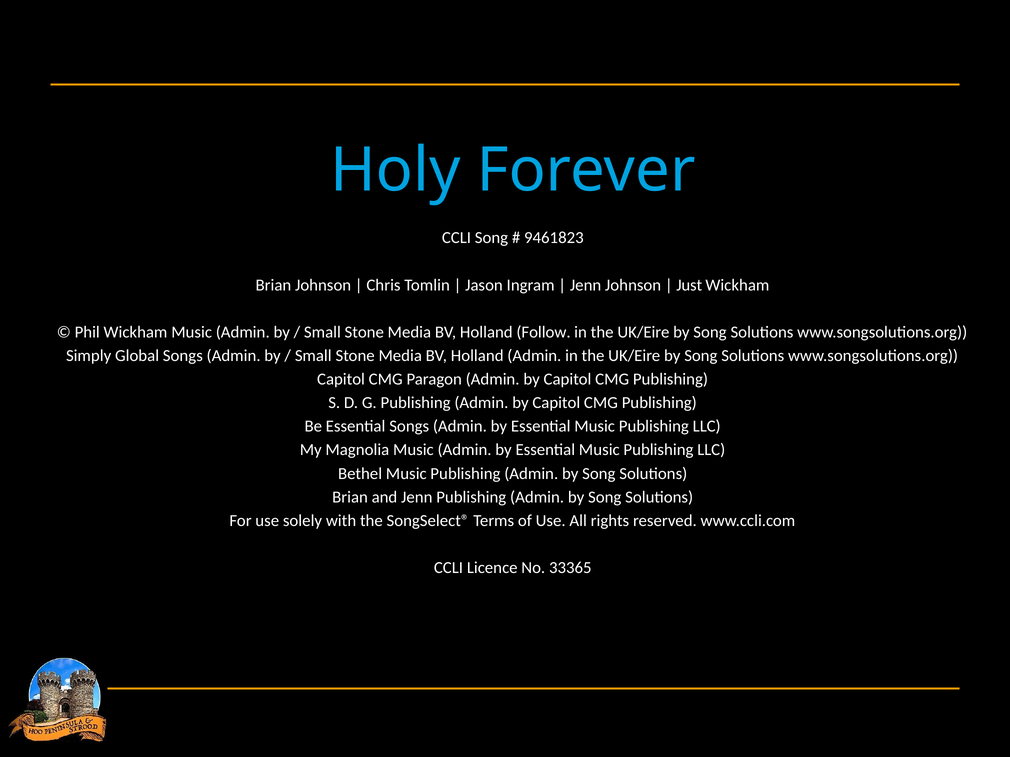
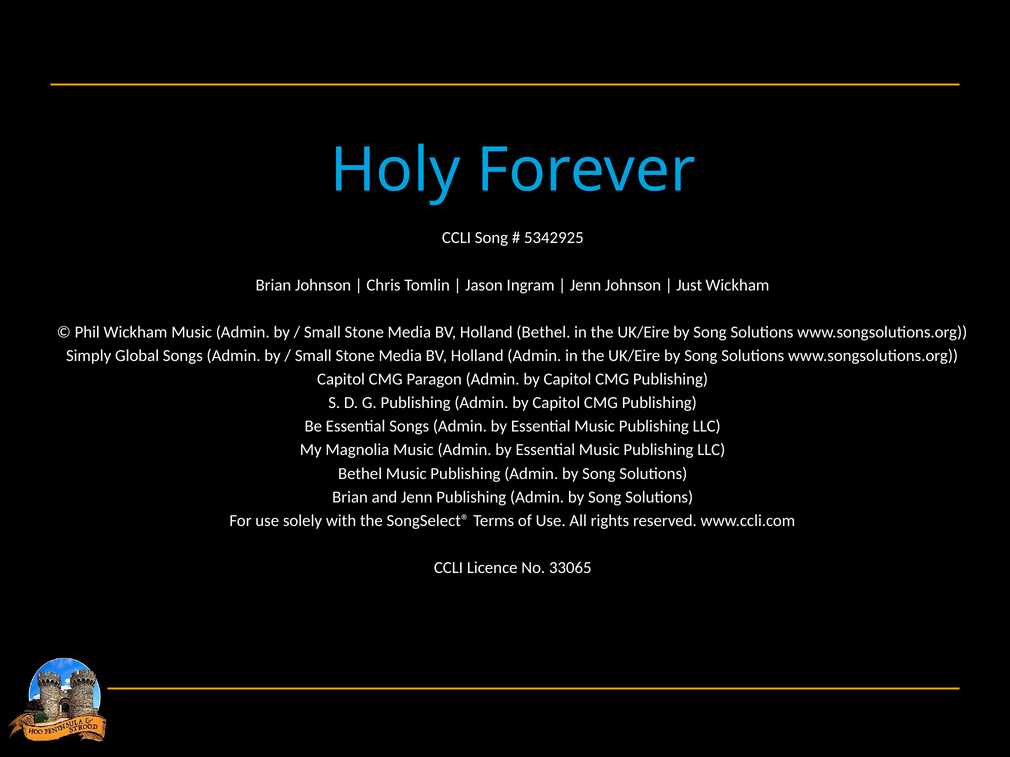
9461823: 9461823 -> 5342925
Holland Follow: Follow -> Bethel
33365: 33365 -> 33065
